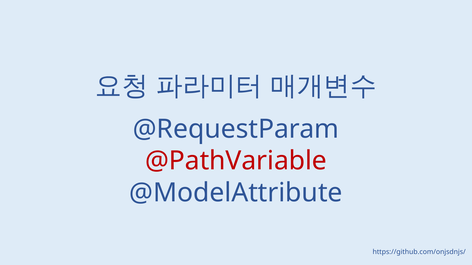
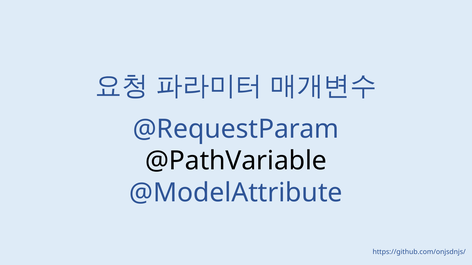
@PathVariable colour: red -> black
